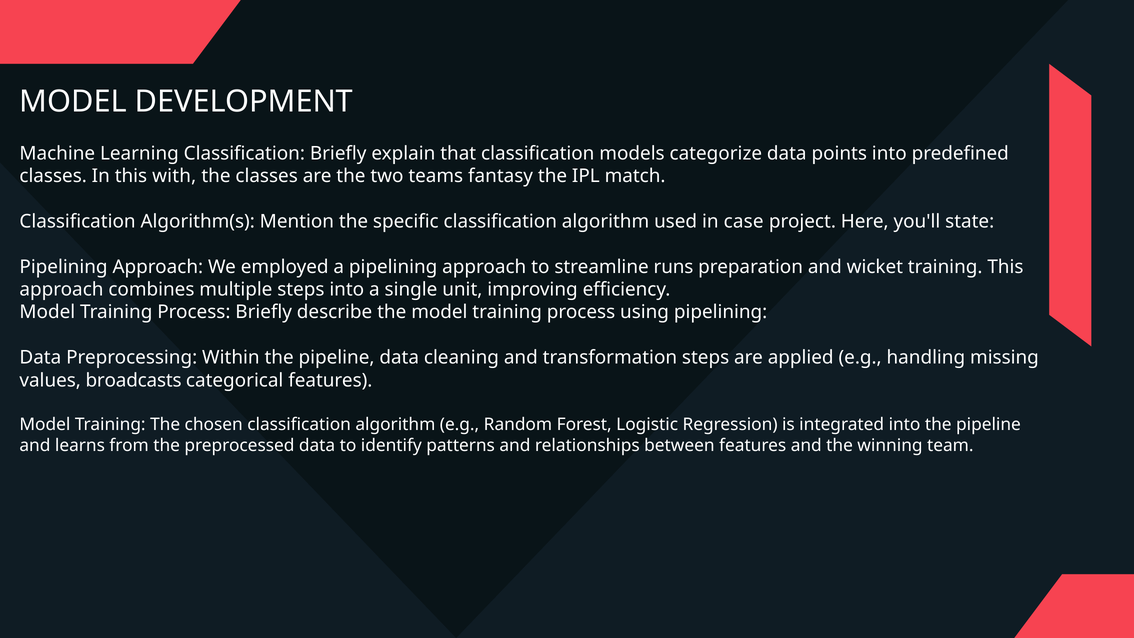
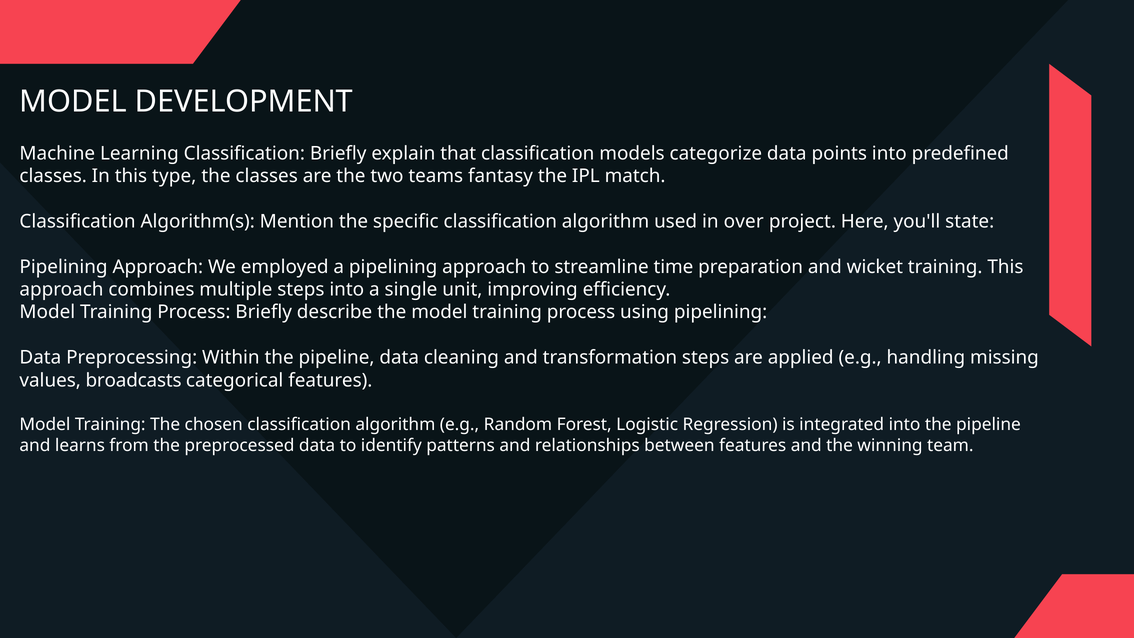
with: with -> type
case: case -> over
runs: runs -> time
